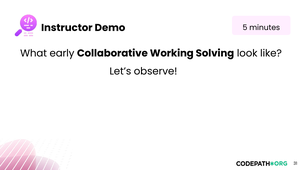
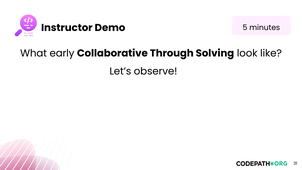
Working: Working -> Through
